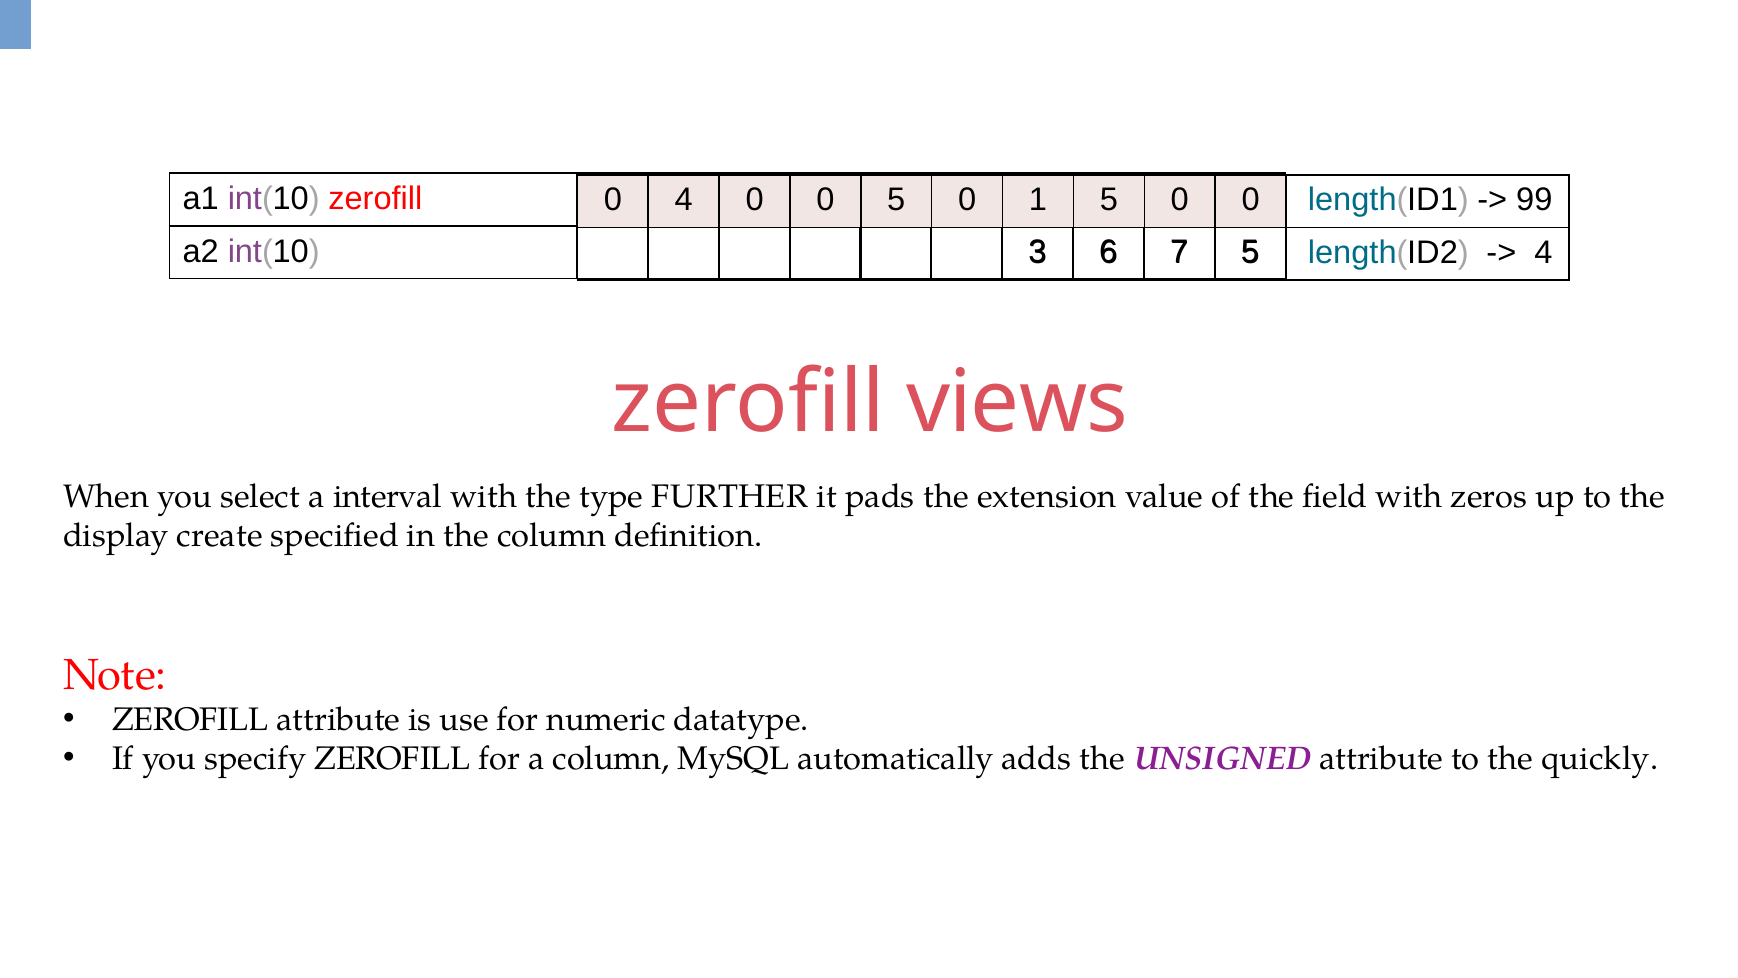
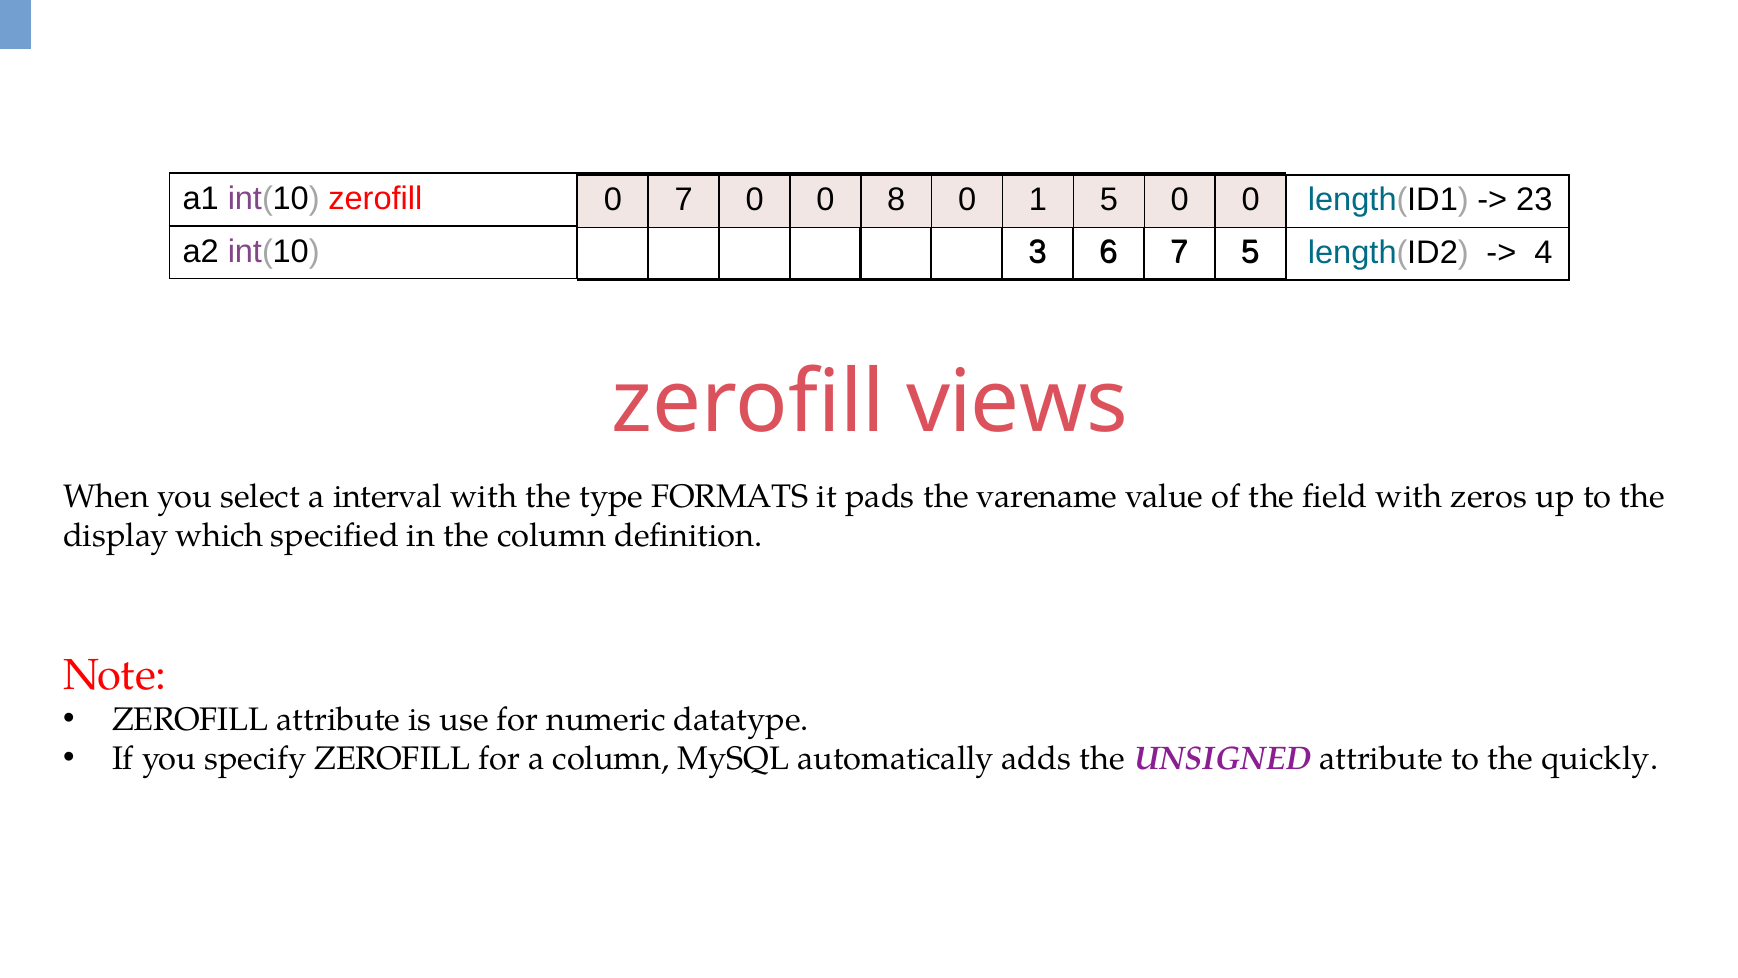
0 4: 4 -> 7
0 5: 5 -> 8
99: 99 -> 23
FURTHER: FURTHER -> FORMATS
extension: extension -> varename
create: create -> which
